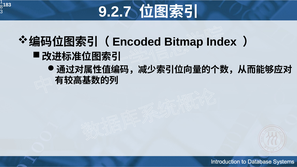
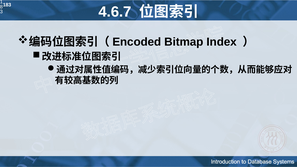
9.2.7: 9.2.7 -> 4.6.7
